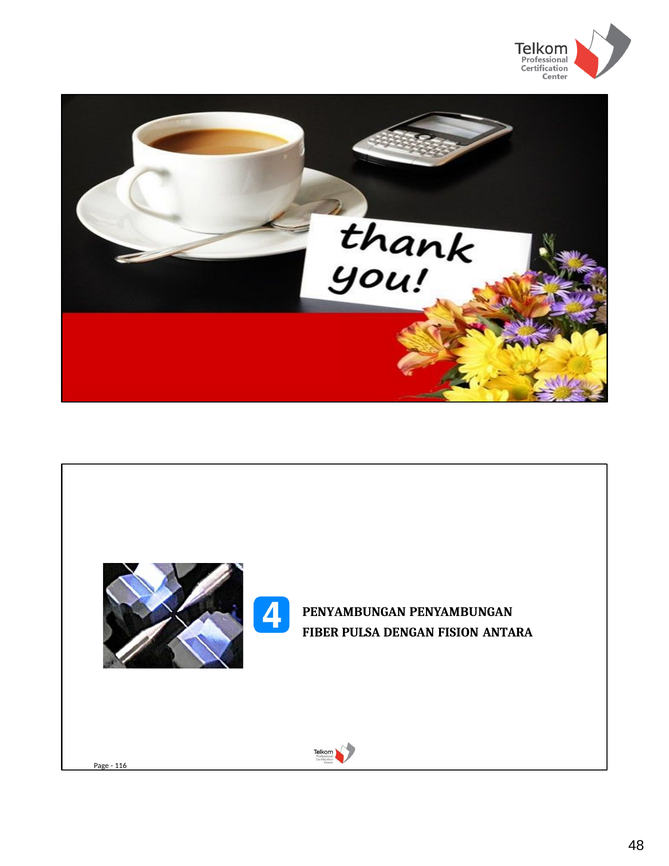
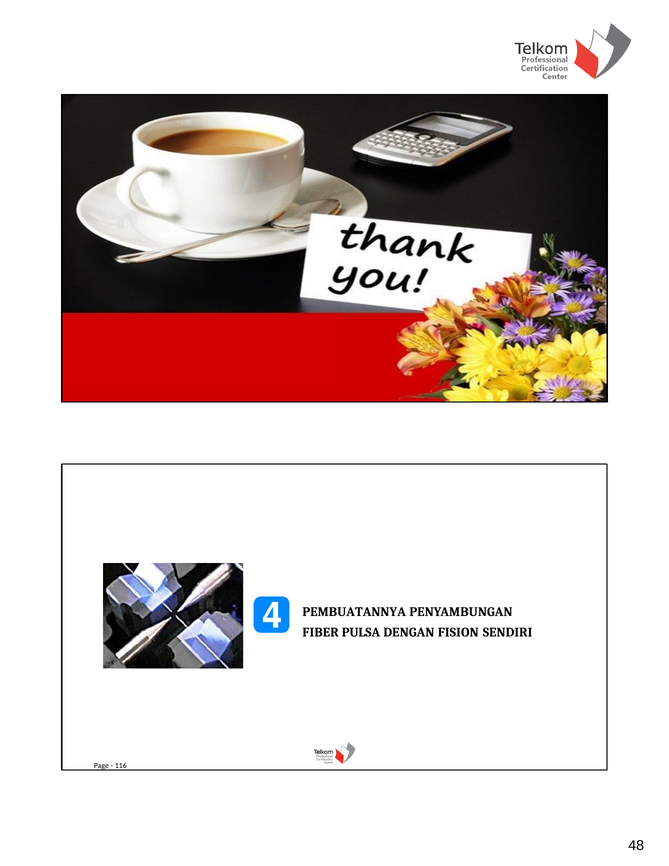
PENYAMBUNGAN at (354, 612): PENYAMBUNGAN -> PEMBUATANNYA
ANTARA: ANTARA -> SENDIRI
